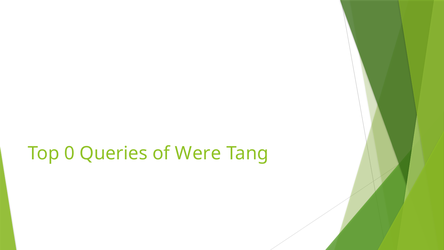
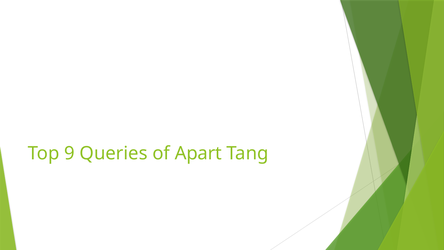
0: 0 -> 9
Were: Were -> Apart
